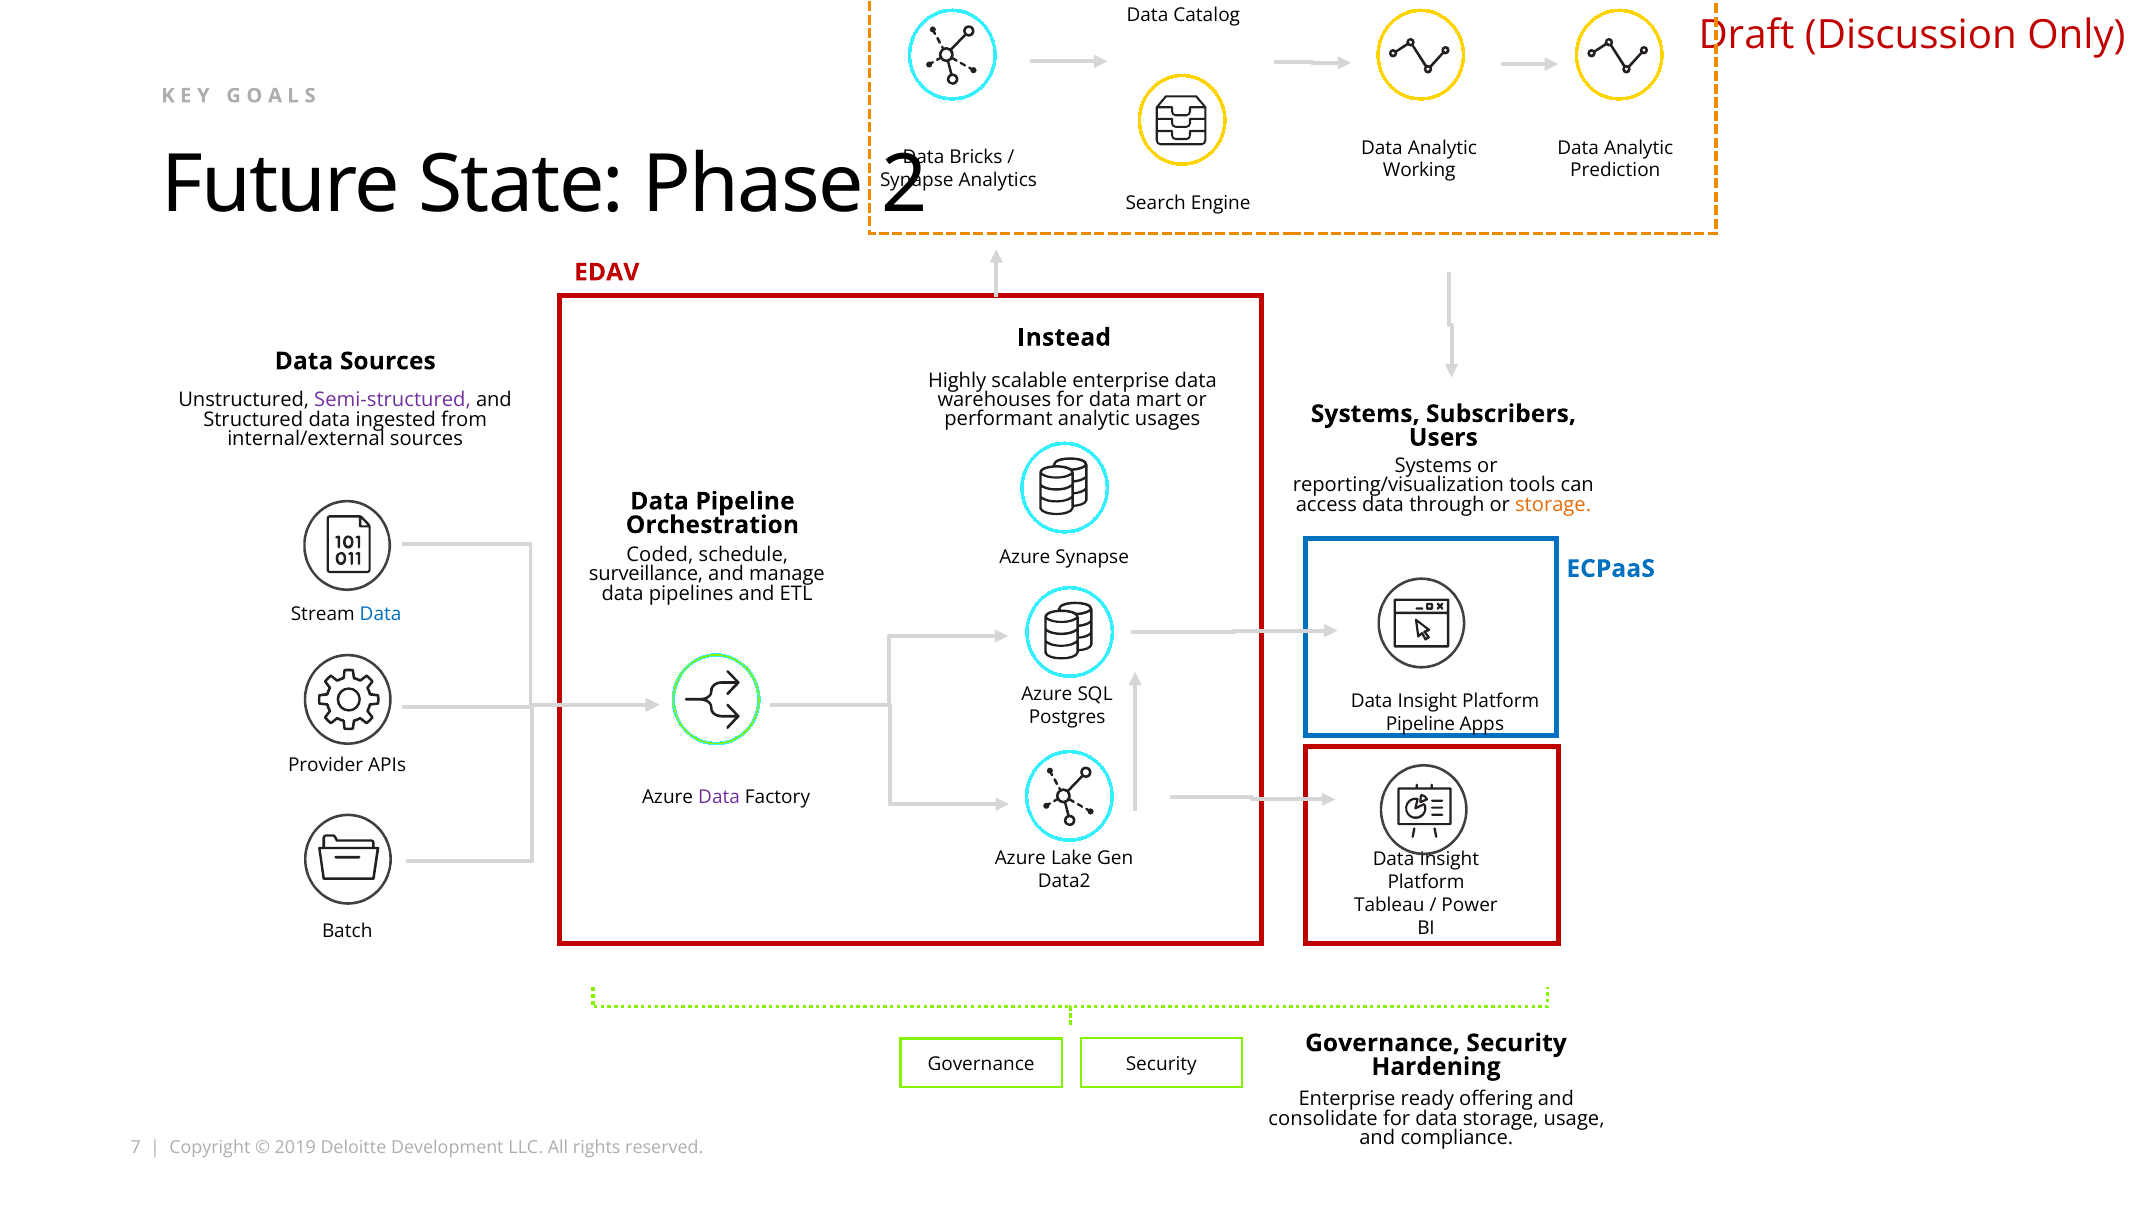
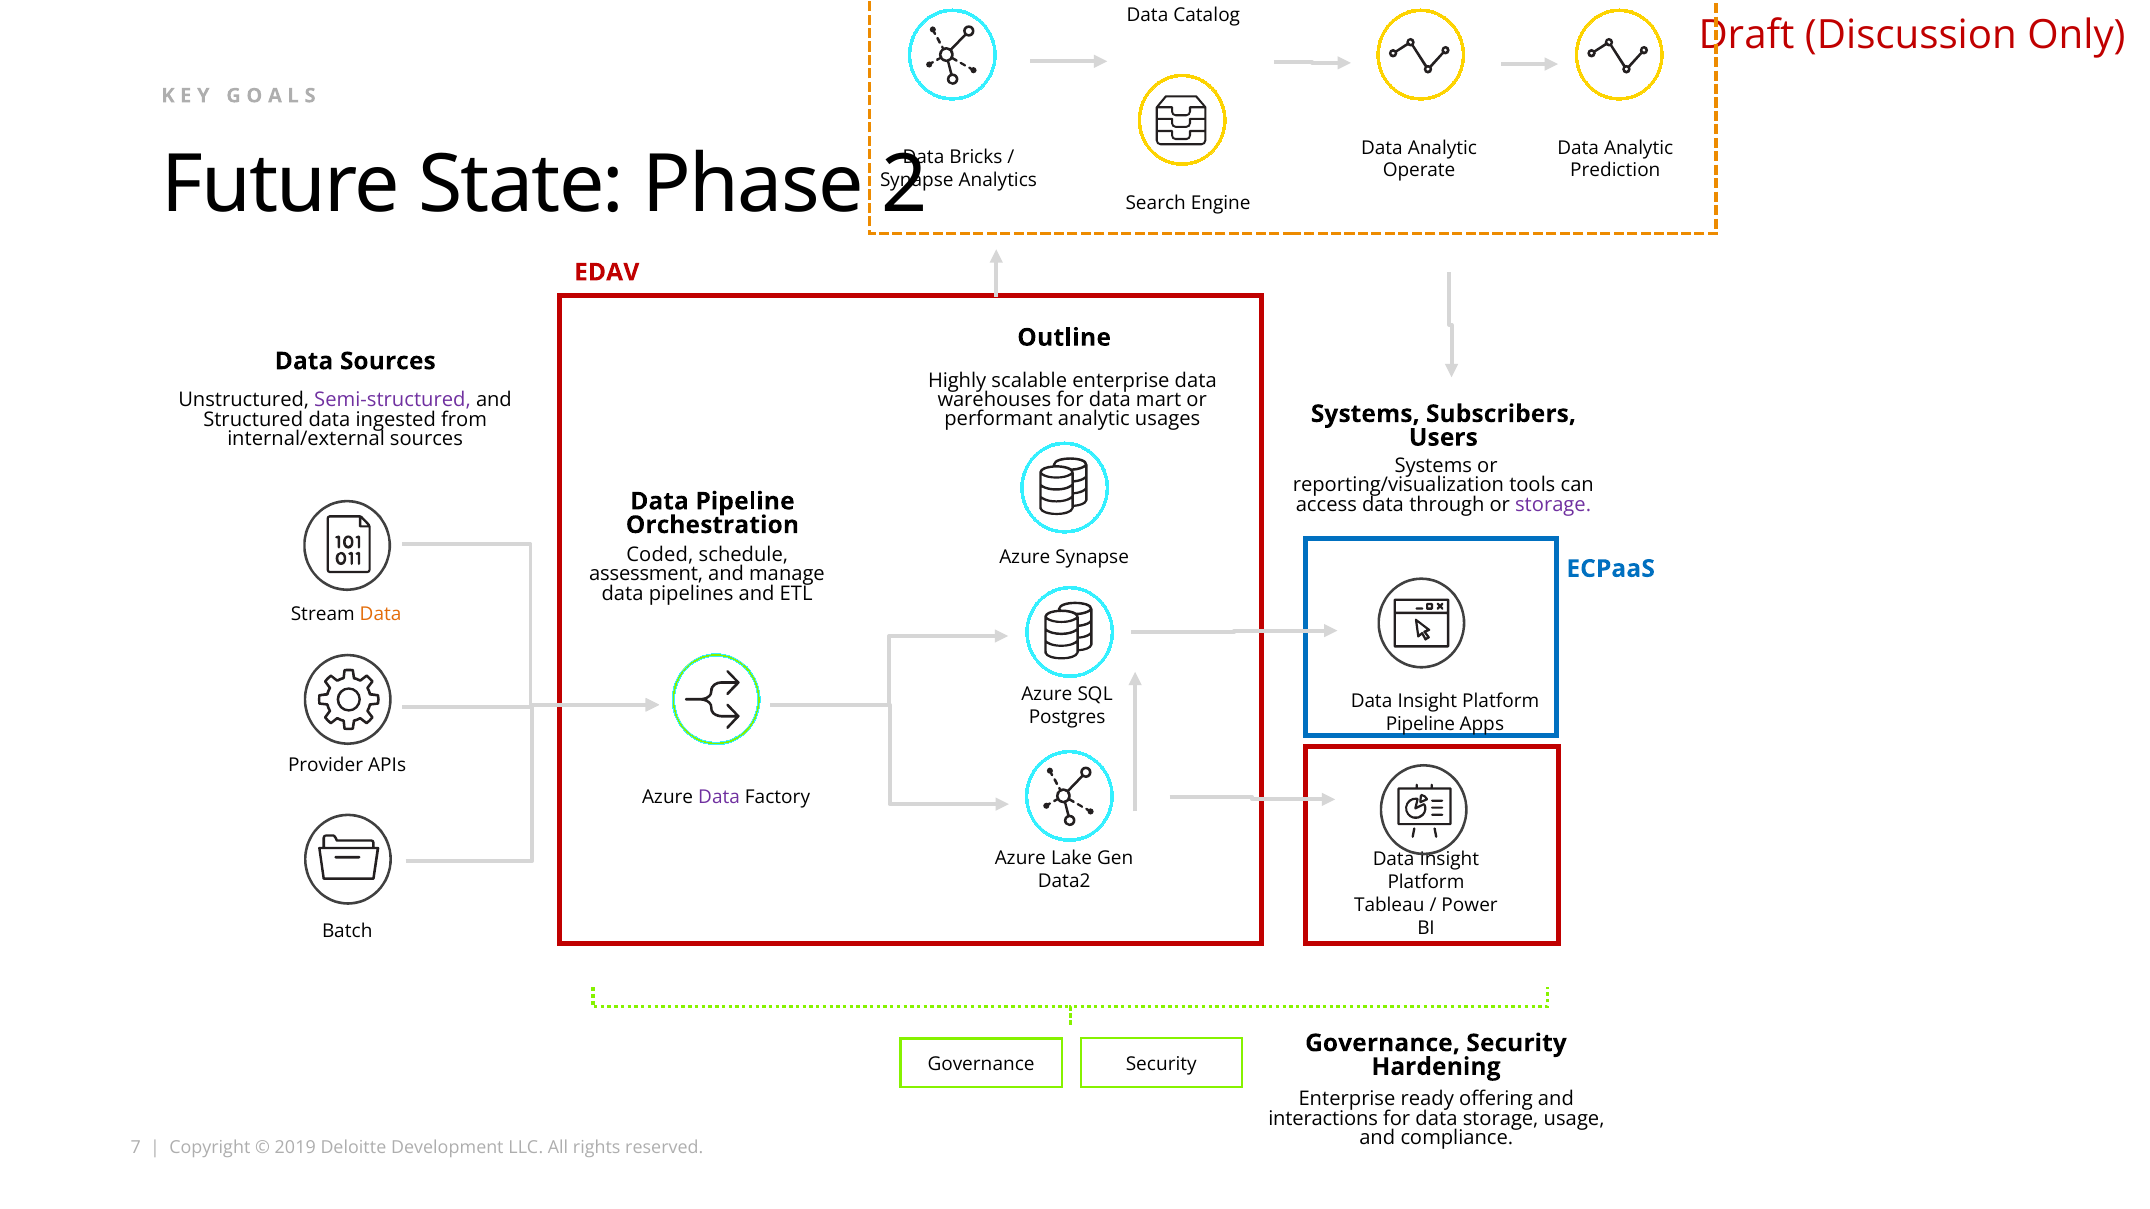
Working: Working -> Operate
Instead: Instead -> Outline
storage at (1553, 505) colour: orange -> purple
surveillance: surveillance -> assessment
Data at (381, 614) colour: blue -> orange
consolidate: consolidate -> interactions
